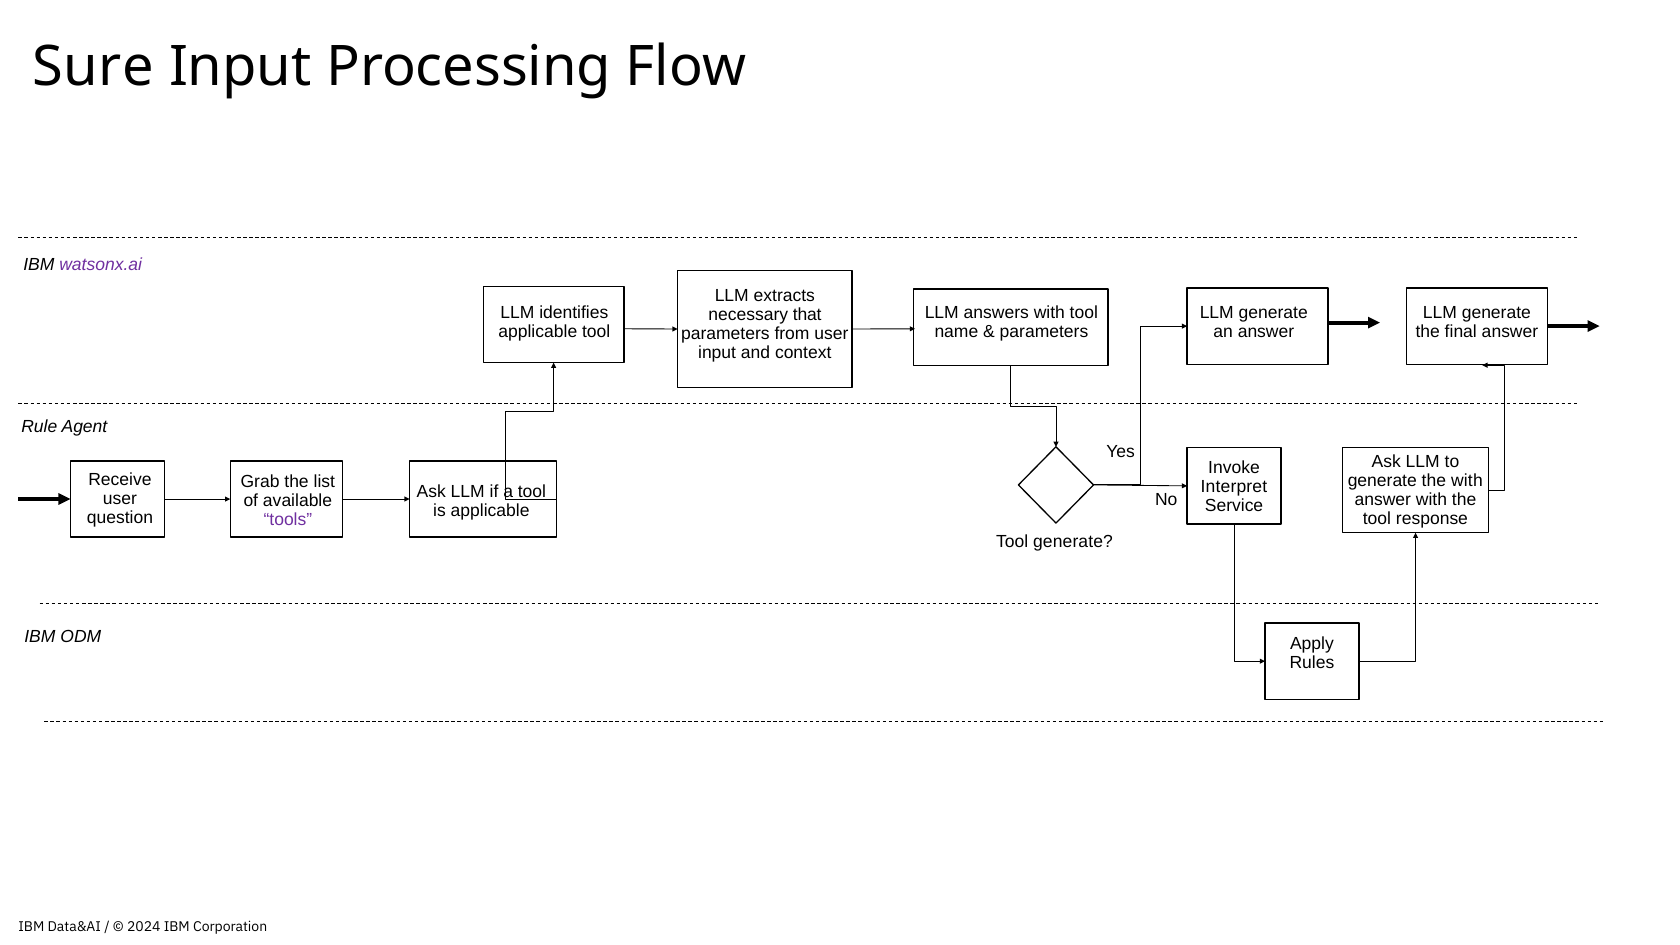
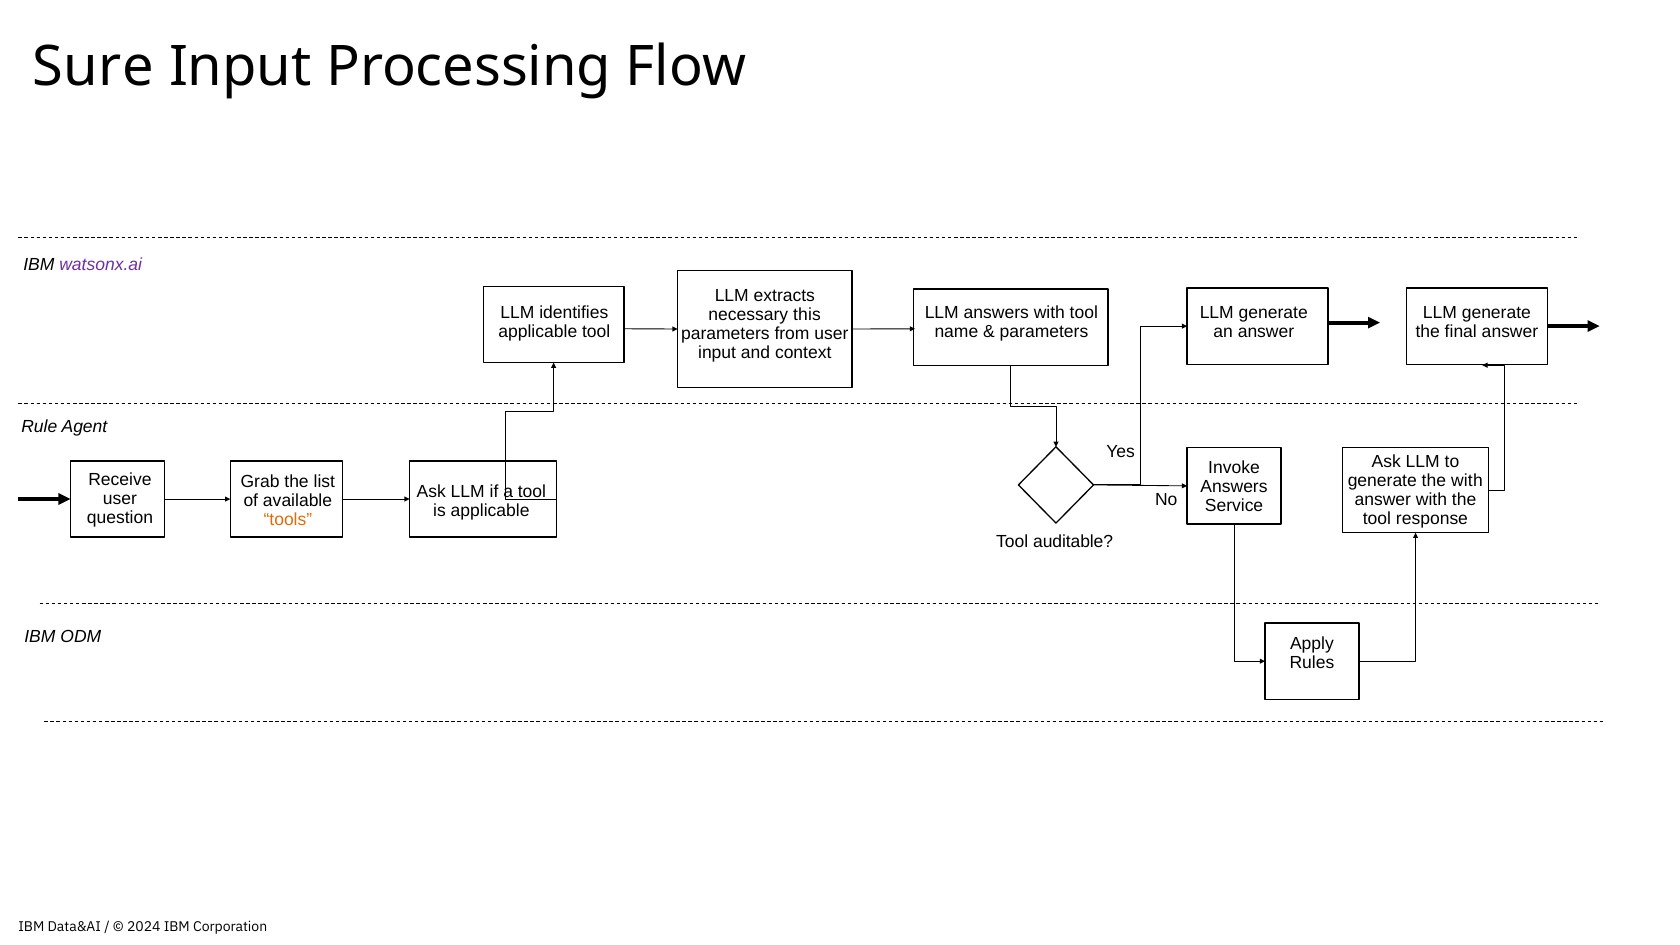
that: that -> this
Interpret at (1234, 486): Interpret -> Answers
tools colour: purple -> orange
Tool generate: generate -> auditable
